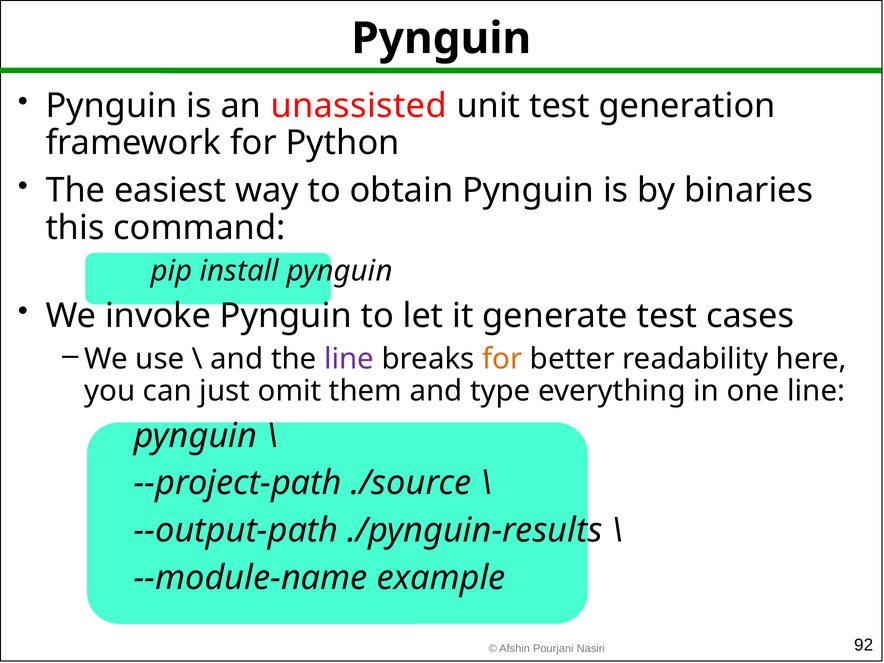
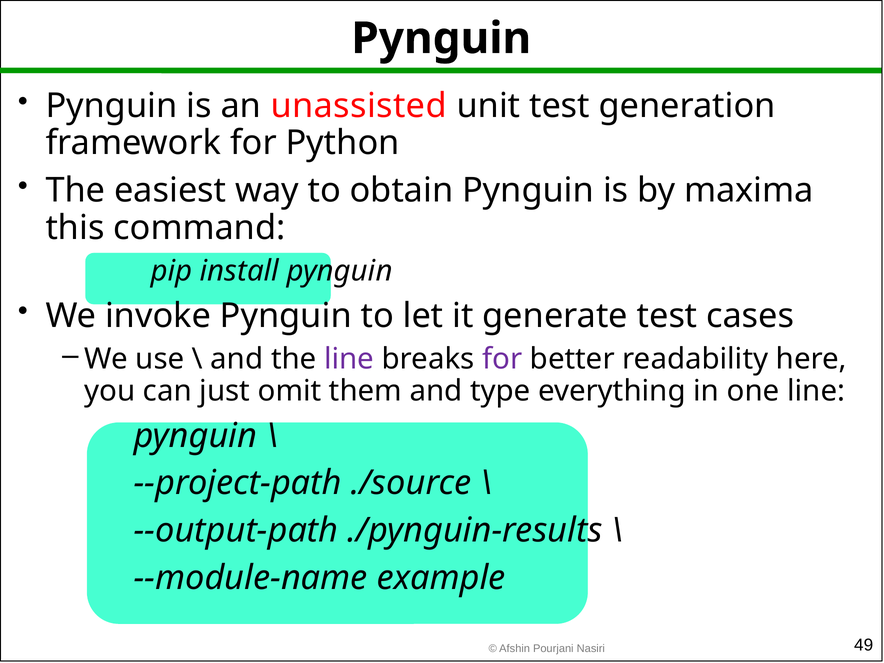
binaries: binaries -> maxima
for at (502, 359) colour: orange -> purple
92: 92 -> 49
